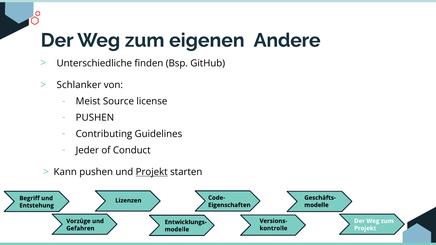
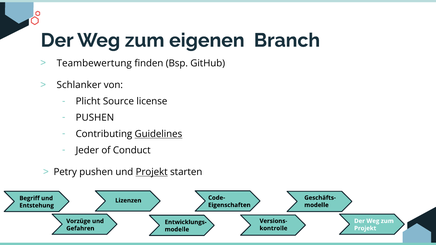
Andere: Andere -> Branch
Unterschiedliche: Unterschiedliche -> Teambewertung
Meist: Meist -> Plicht
Guidelines underline: none -> present
Kann: Kann -> Petry
